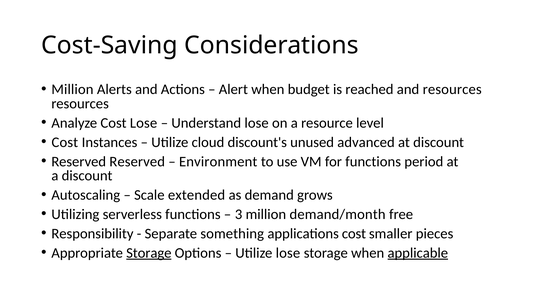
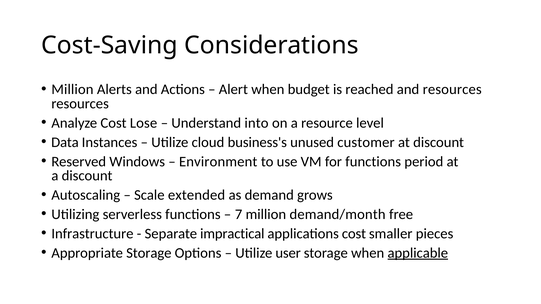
Understand lose: lose -> into
Cost at (65, 142): Cost -> Data
discount's: discount's -> business's
advanced: advanced -> customer
Reserved Reserved: Reserved -> Windows
3: 3 -> 7
Responsibility: Responsibility -> Infrastructure
something: something -> impractical
Storage at (149, 253) underline: present -> none
Utilize lose: lose -> user
